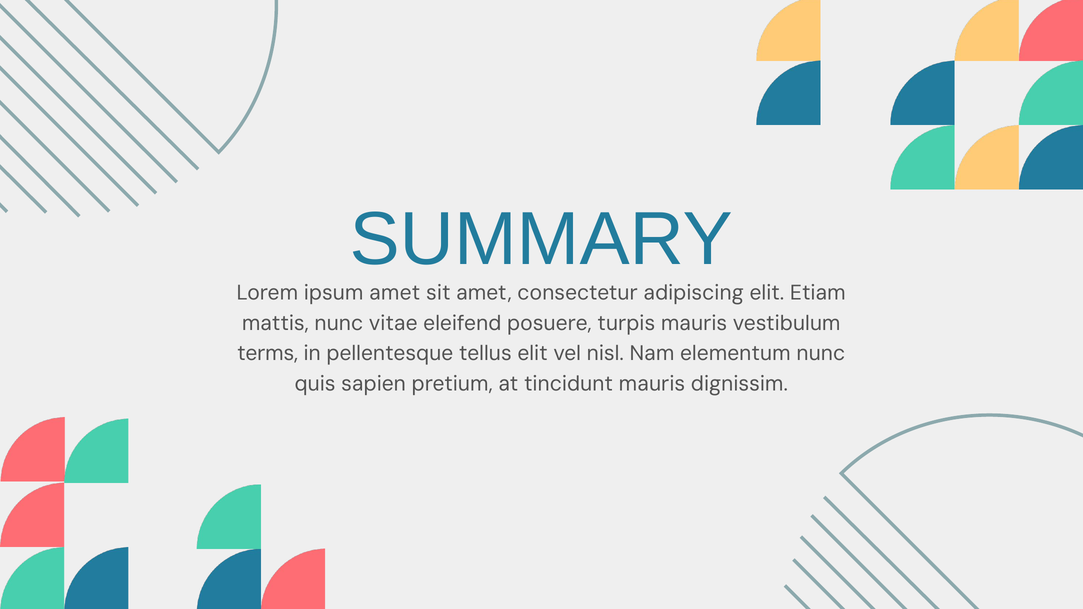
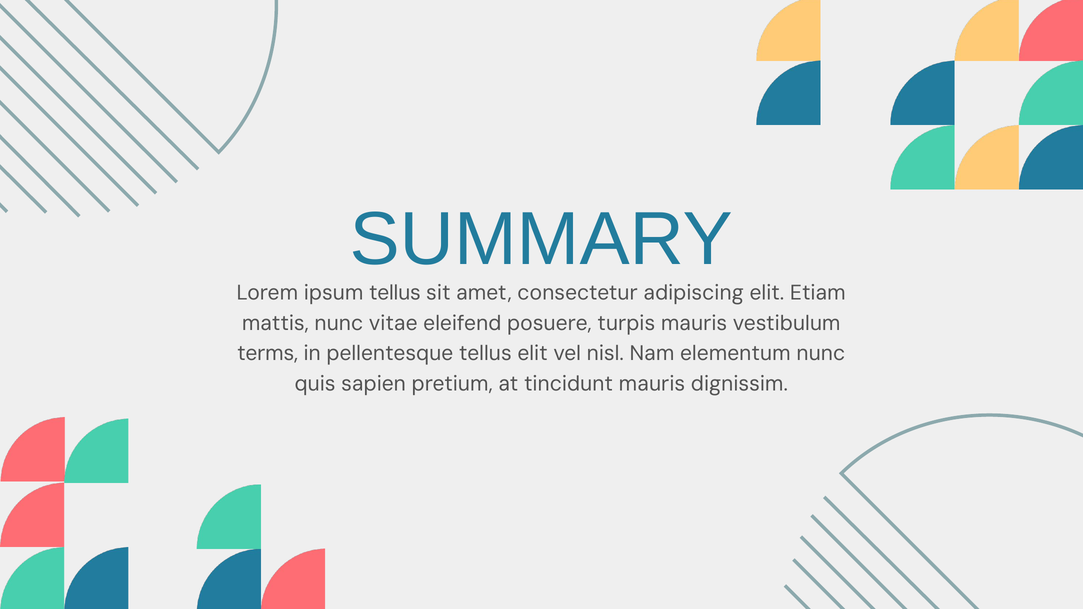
ipsum amet: amet -> tellus
